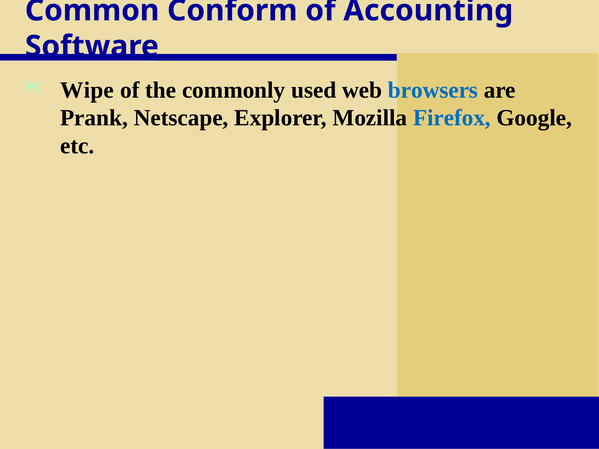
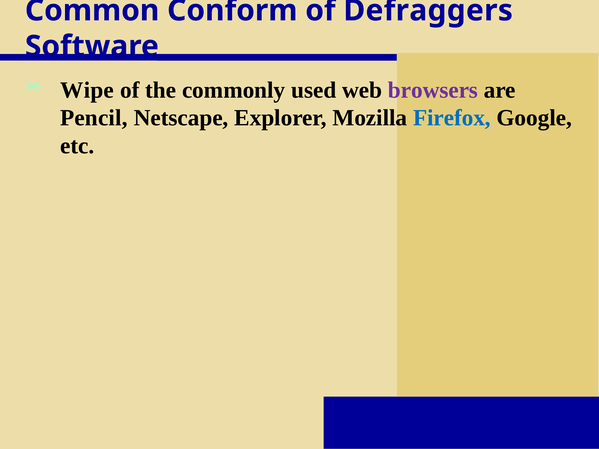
Accounting: Accounting -> Defraggers
browsers colour: blue -> purple
Prank: Prank -> Pencil
